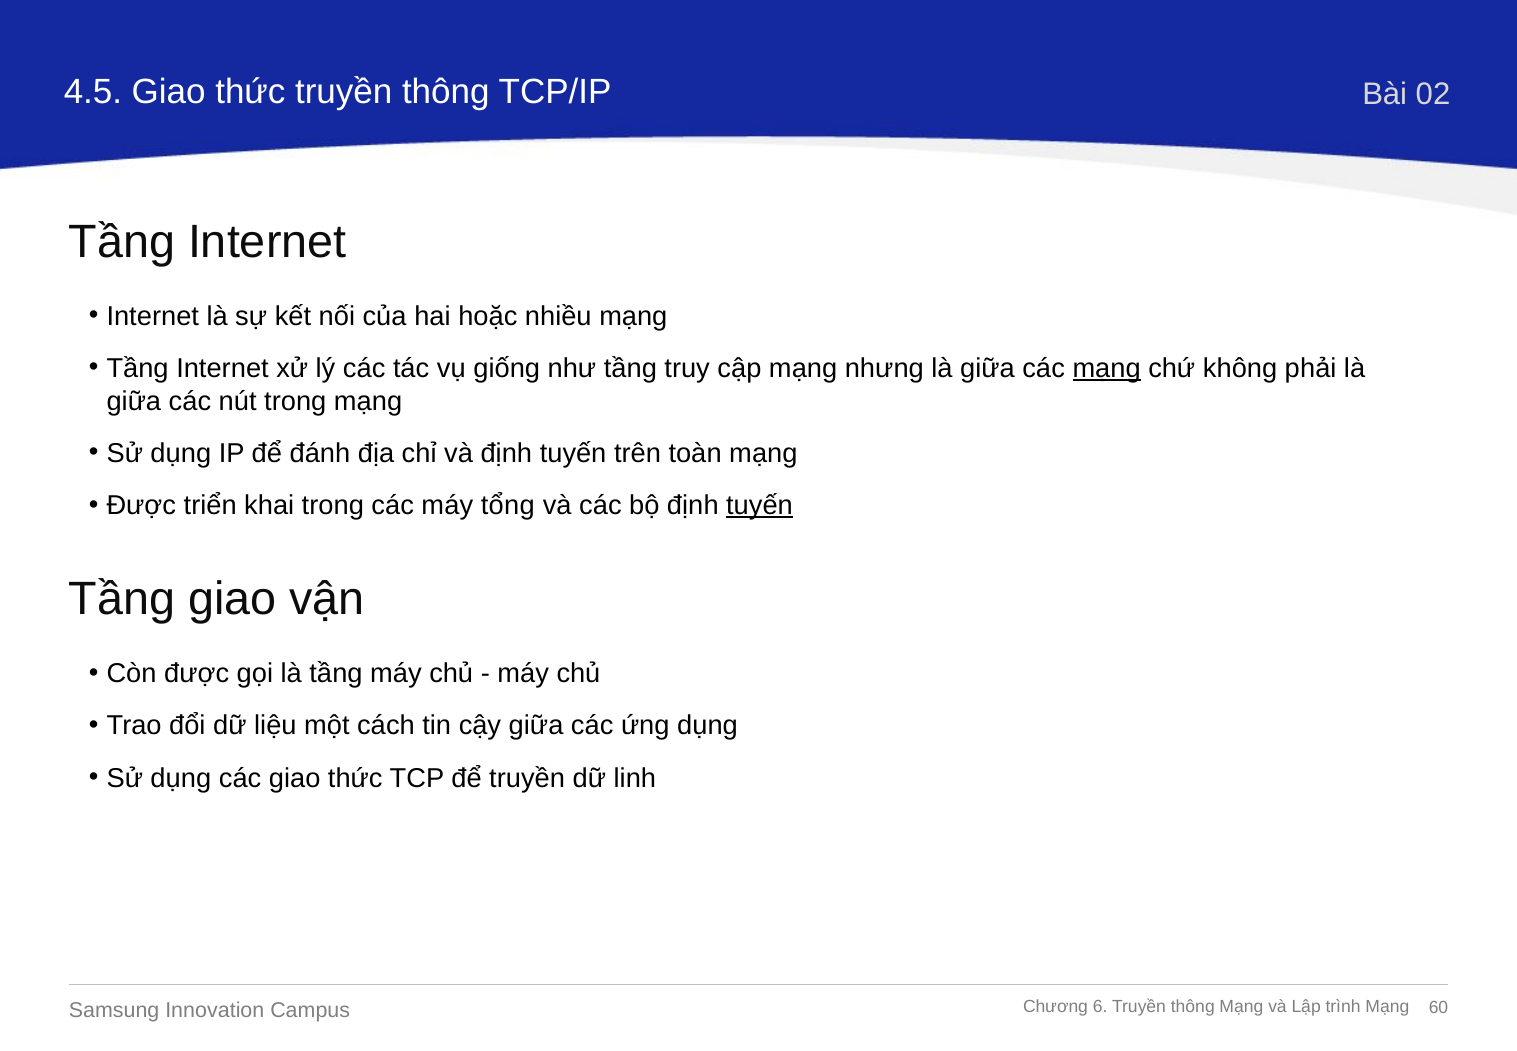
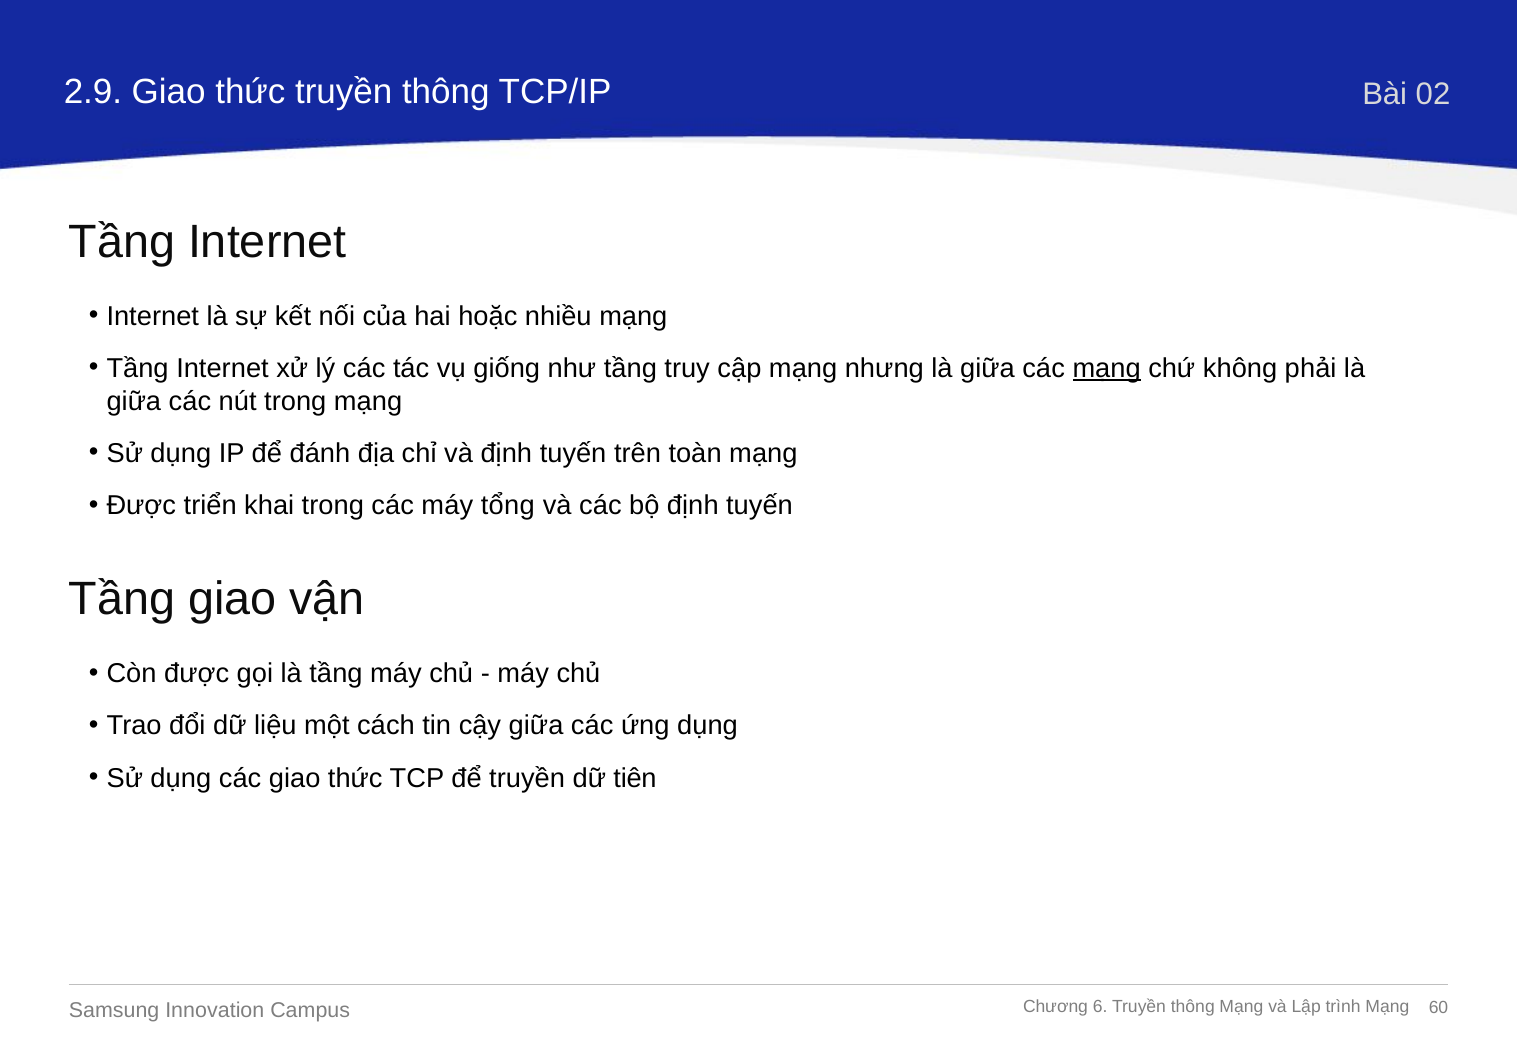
4.5: 4.5 -> 2.9
tuyến at (760, 505) underline: present -> none
linh: linh -> tiên
